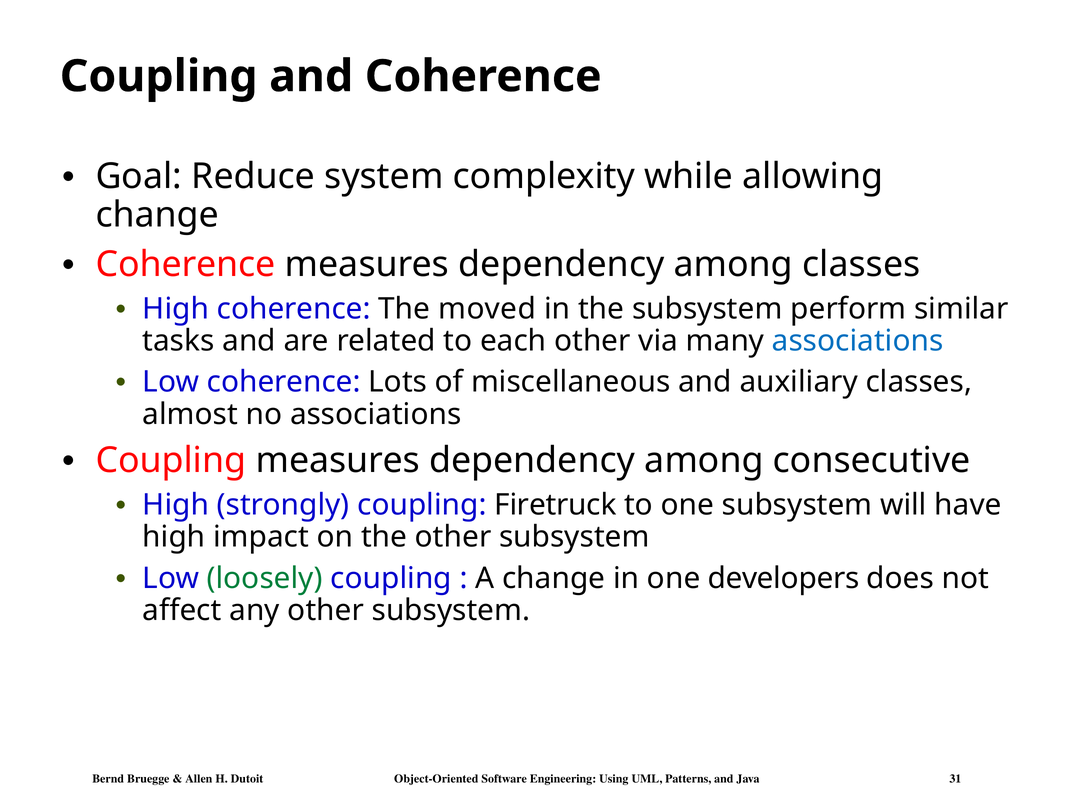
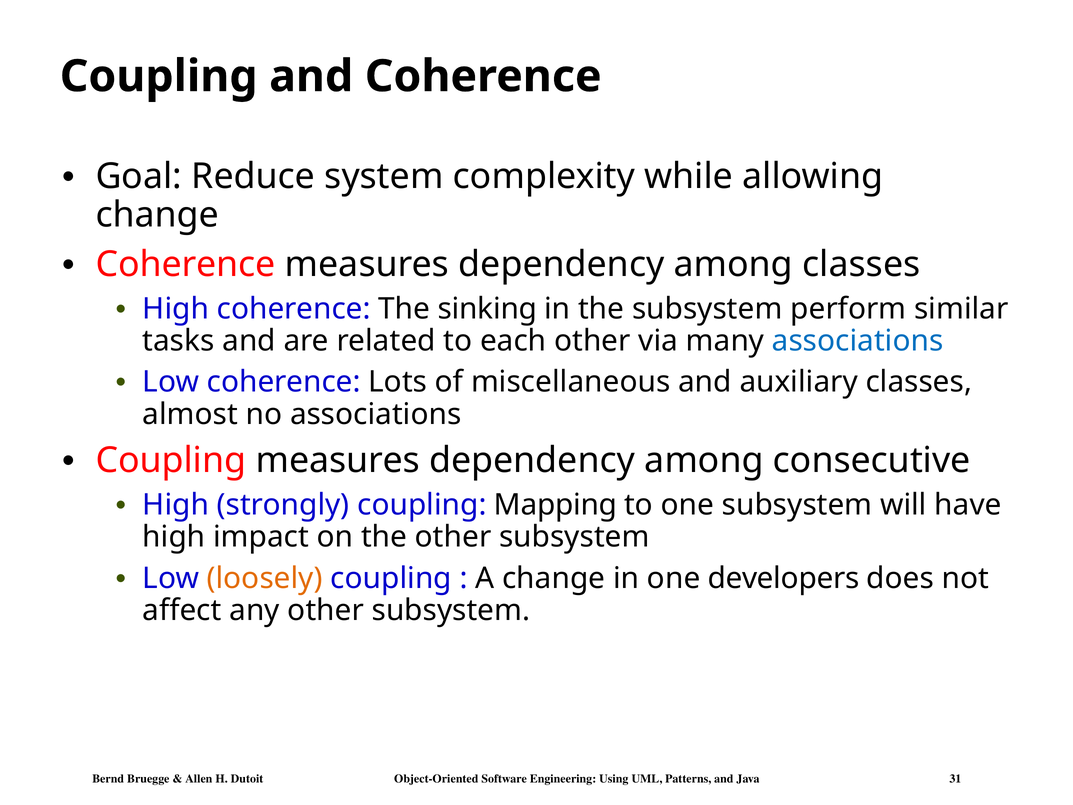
moved: moved -> sinking
Firetruck: Firetruck -> Mapping
loosely colour: green -> orange
